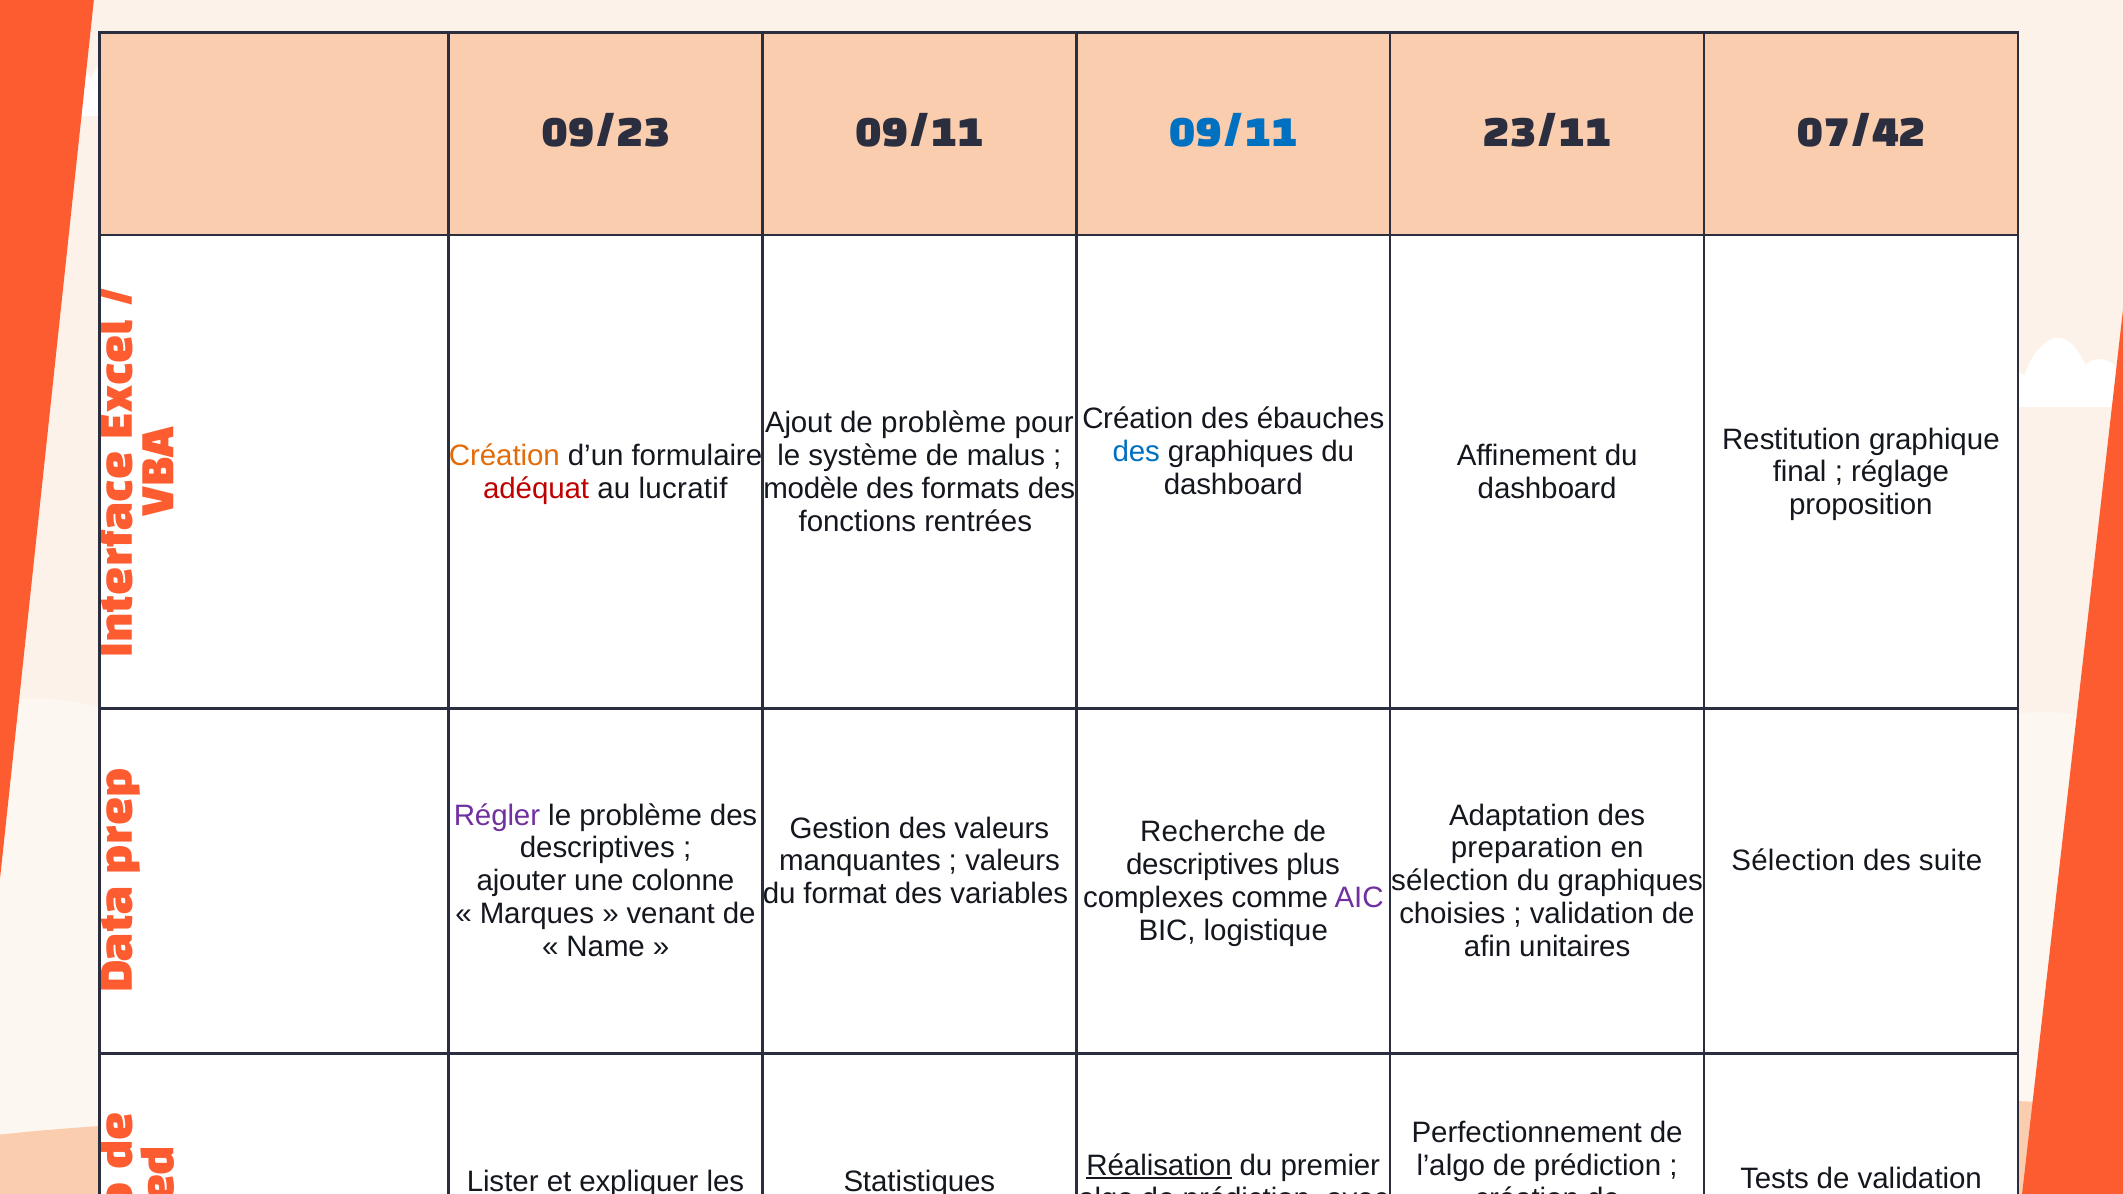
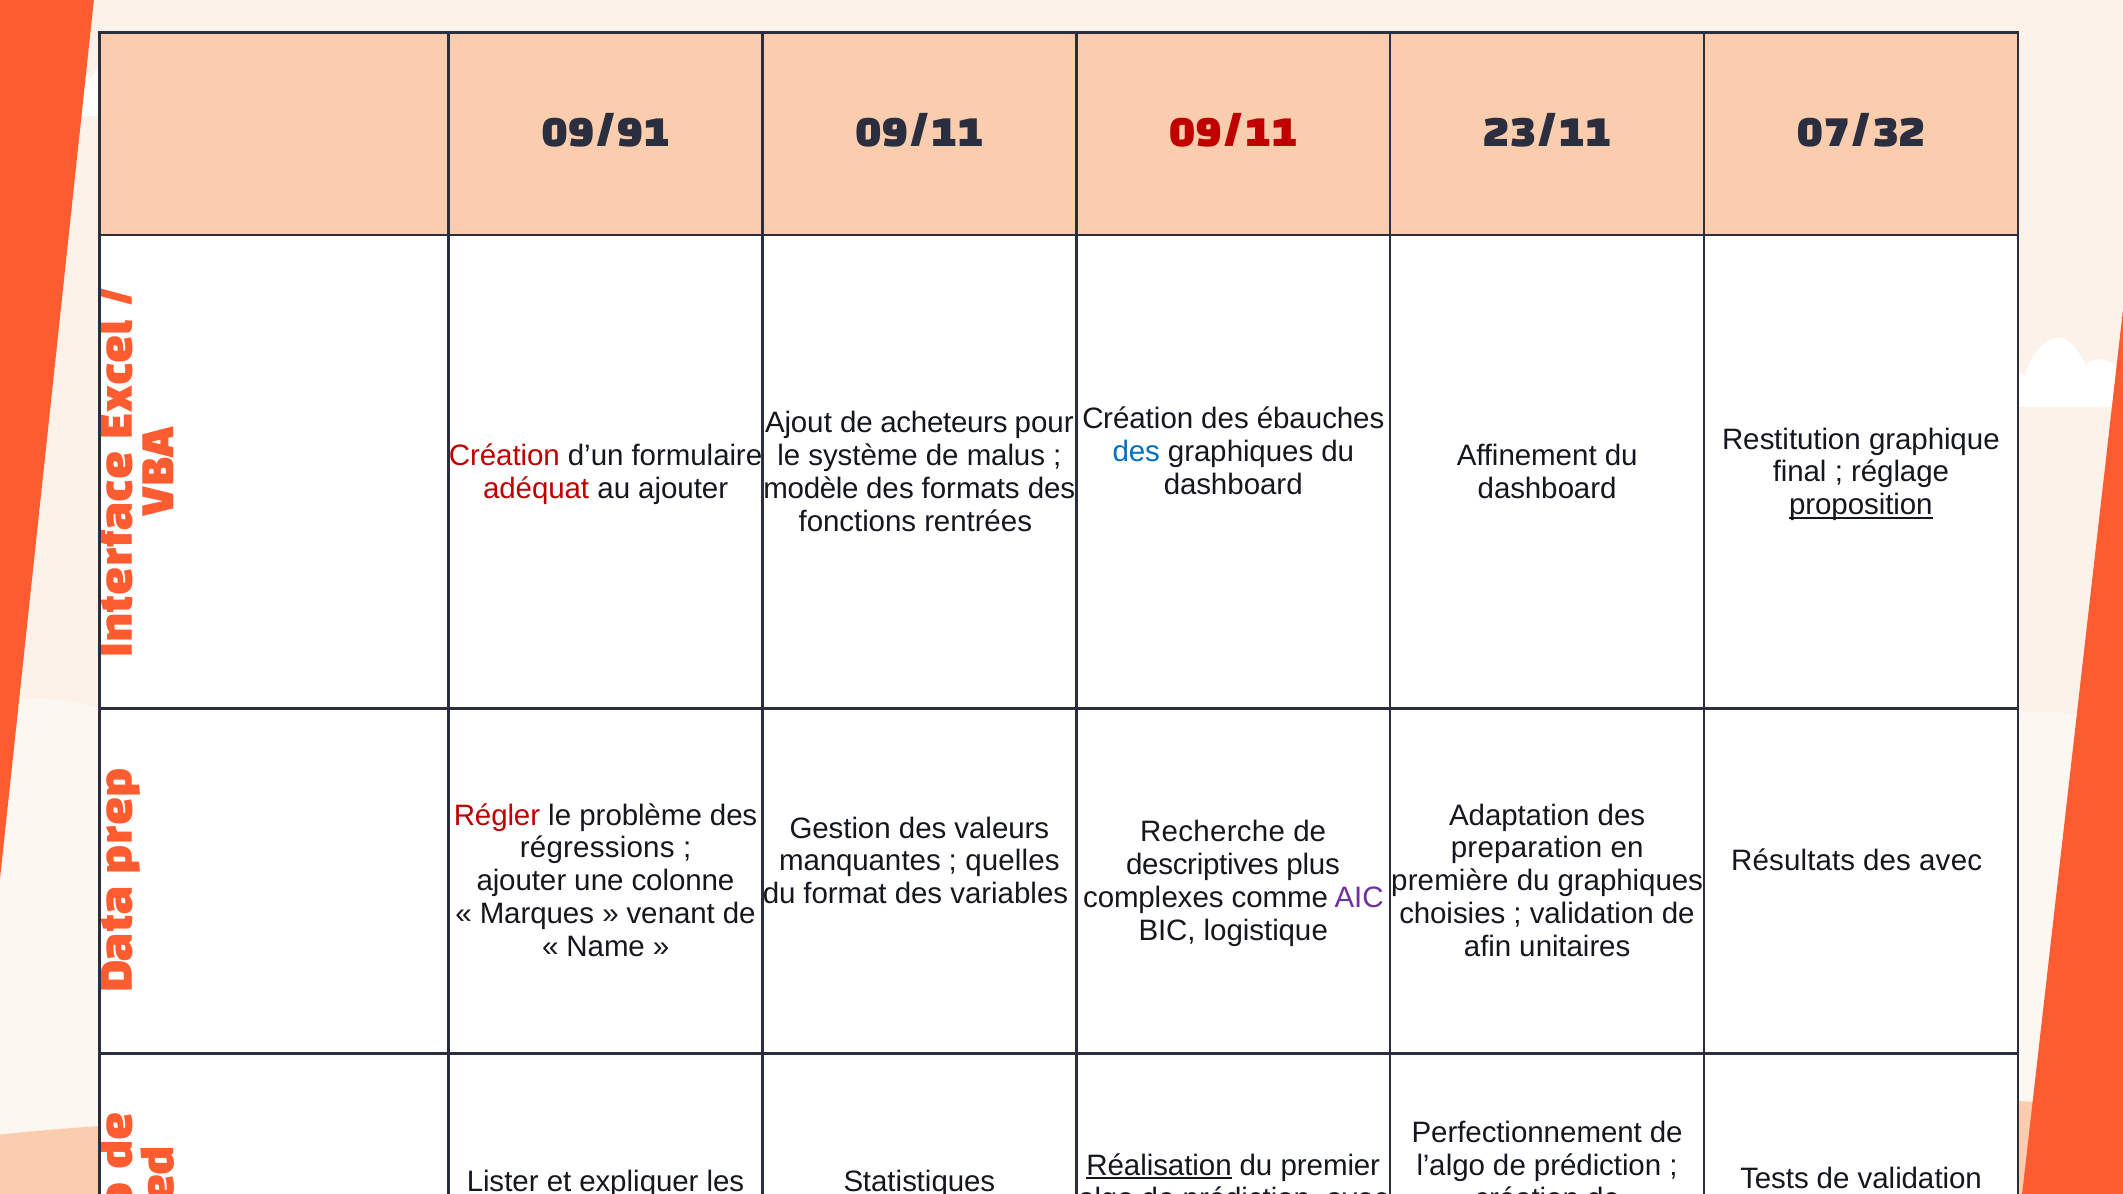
09/23: 09/23 -> 09/91
09/11 at (1233, 132) colour: blue -> red
07/42: 07/42 -> 07/32
de problème: problème -> acheteurs
Création at (504, 456) colour: orange -> red
au lucratif: lucratif -> ajouter
proposition underline: none -> present
Régler colour: purple -> red
descriptives at (597, 848): descriptives -> régressions
valeurs at (1013, 861): valeurs -> quelles
Sélection at (1793, 861): Sélection -> Résultats
des suite: suite -> avec
sélection at (1450, 881): sélection -> première
